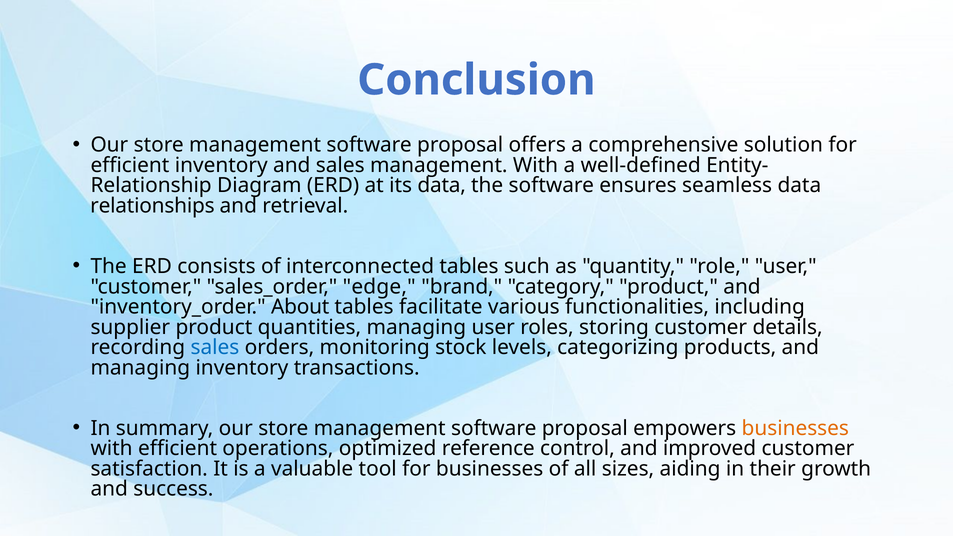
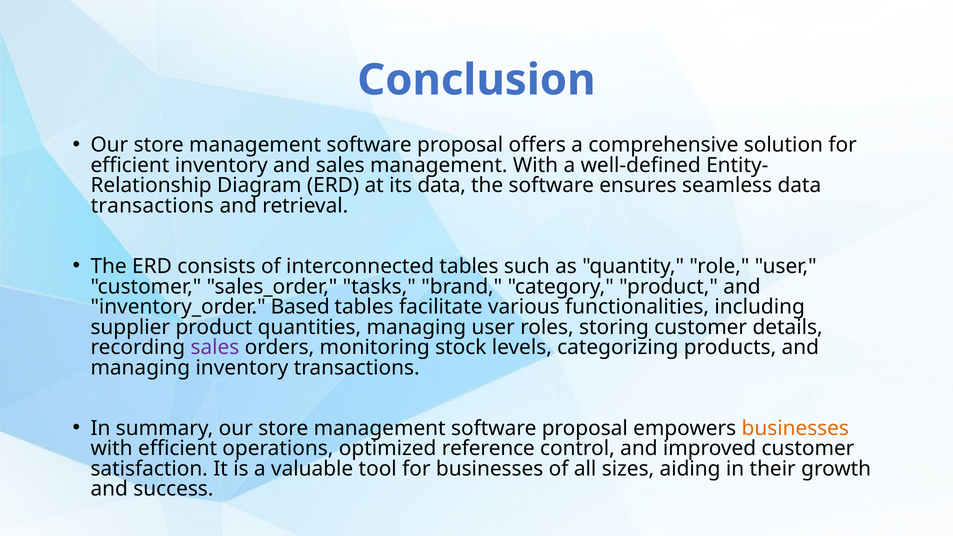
relationships at (152, 206): relationships -> transactions
edge: edge -> tasks
About: About -> Based
sales at (215, 347) colour: blue -> purple
